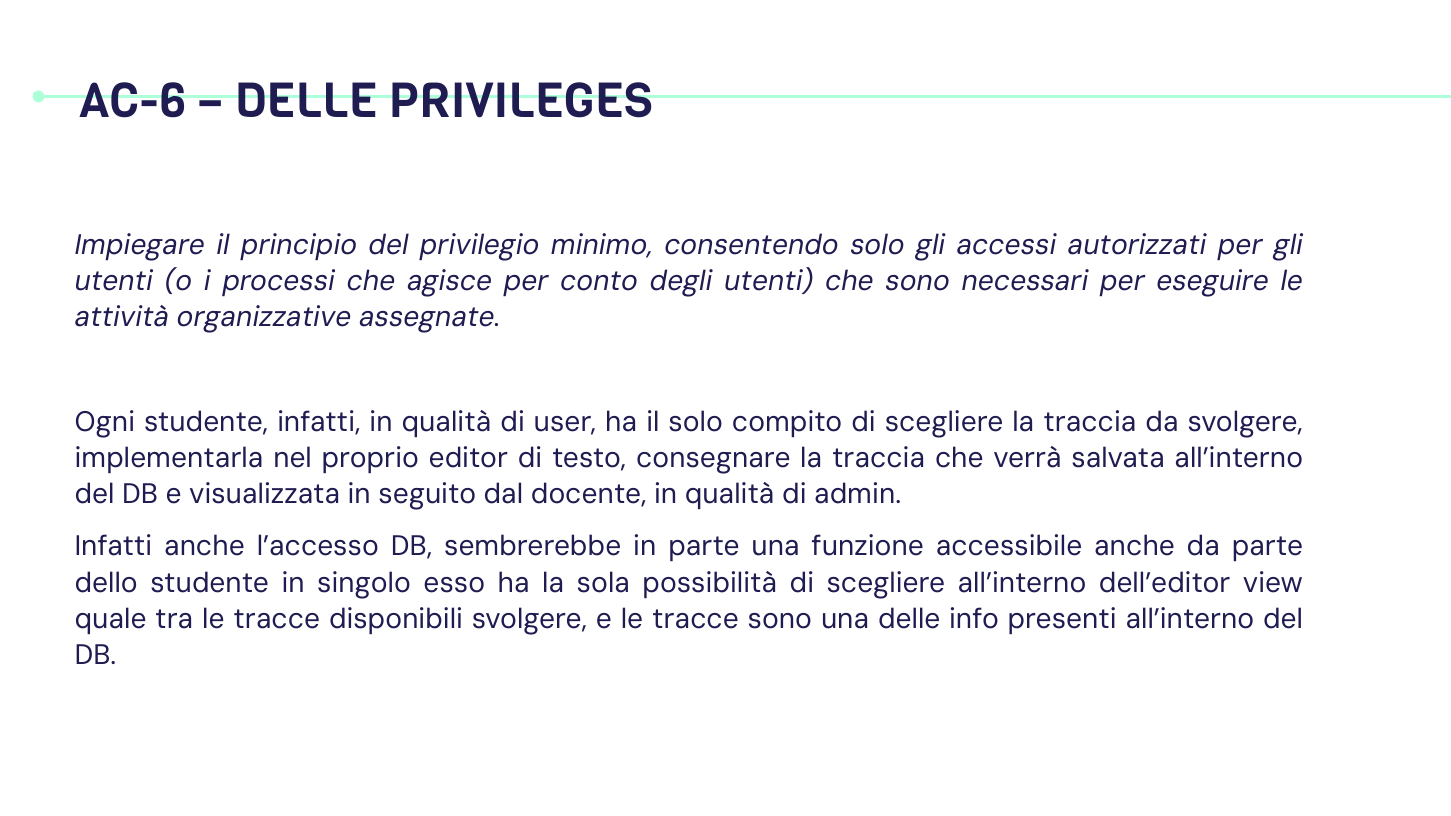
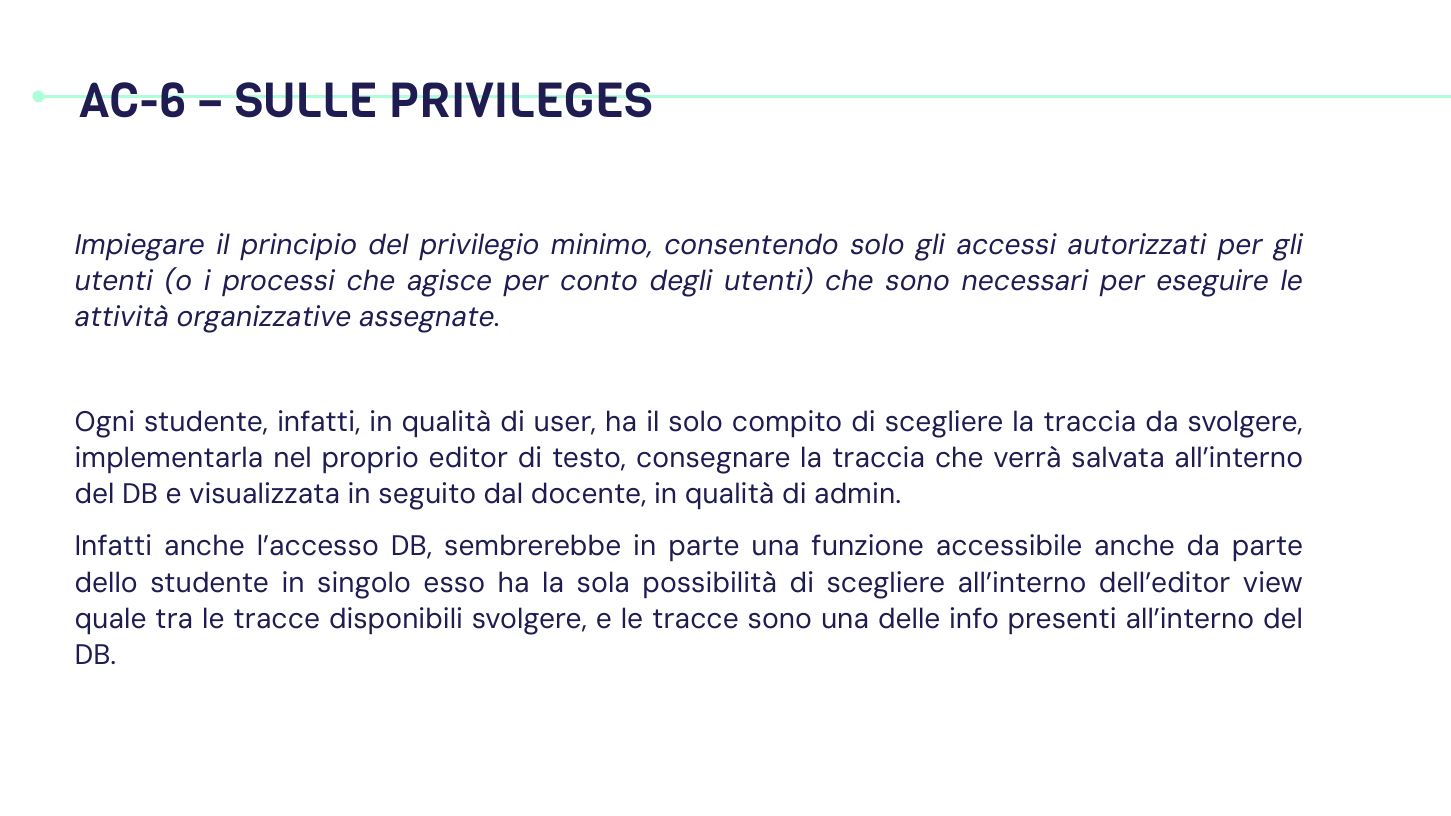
DELLE at (306, 102): DELLE -> SULLE
